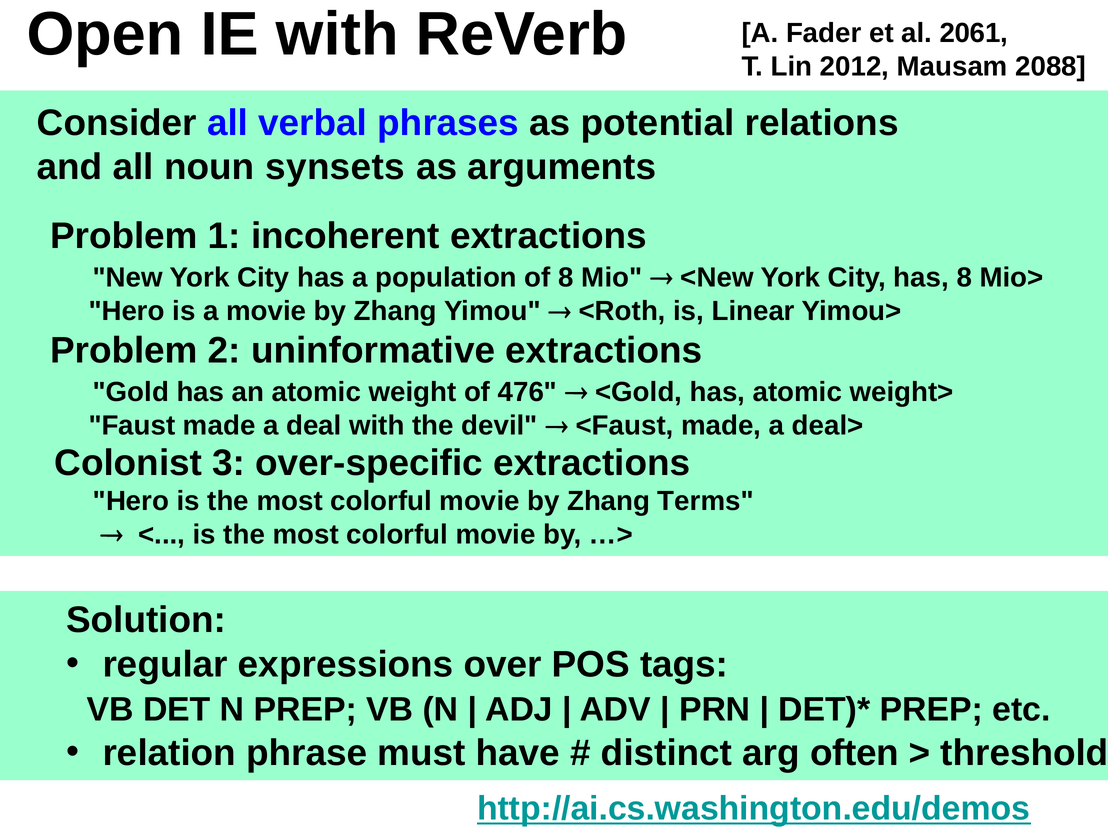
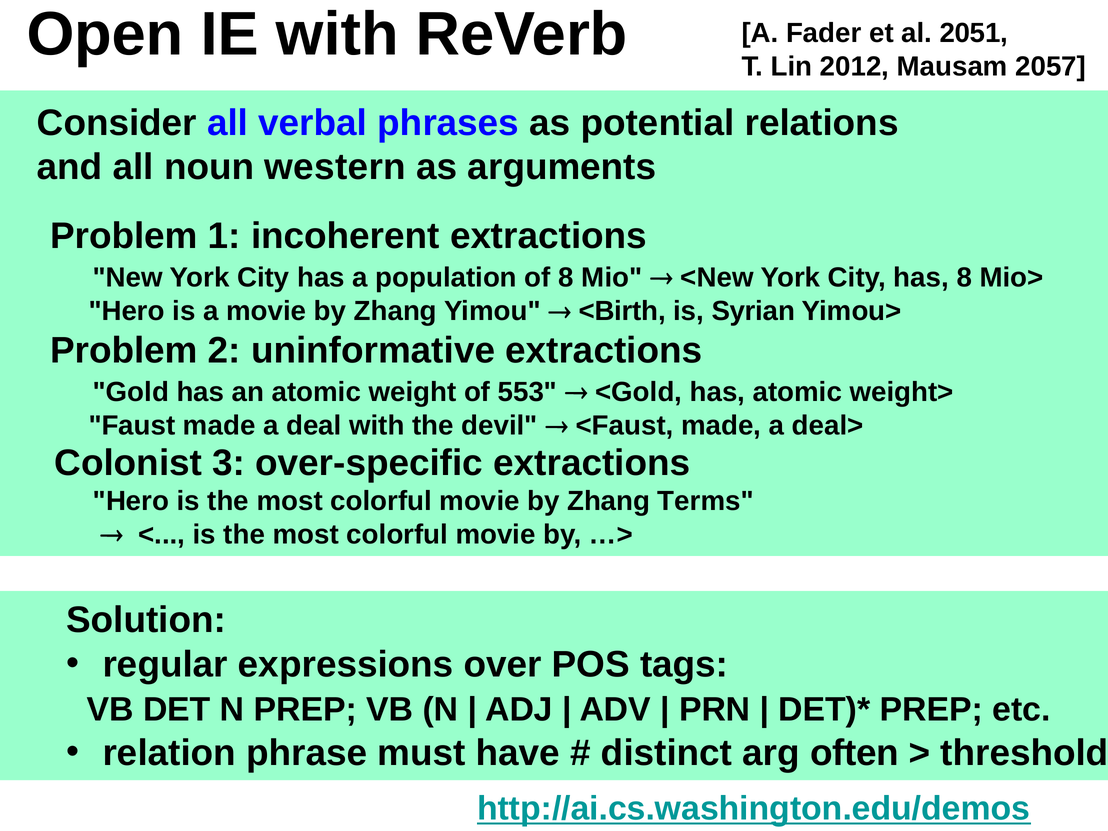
2061: 2061 -> 2051
2088: 2088 -> 2057
synsets: synsets -> western
<Roth: <Roth -> <Birth
Linear: Linear -> Syrian
476: 476 -> 553
